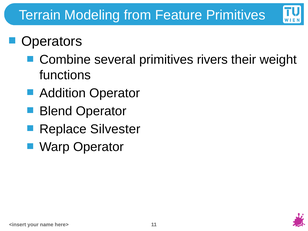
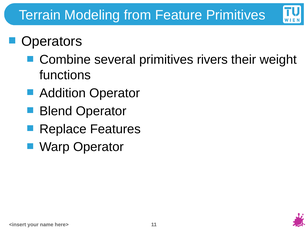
Silvester: Silvester -> Features
